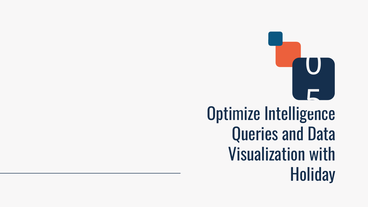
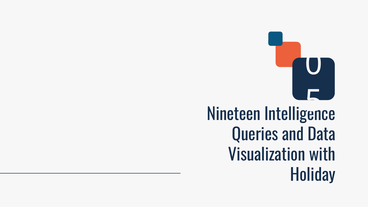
Optimize: Optimize -> Nineteen
